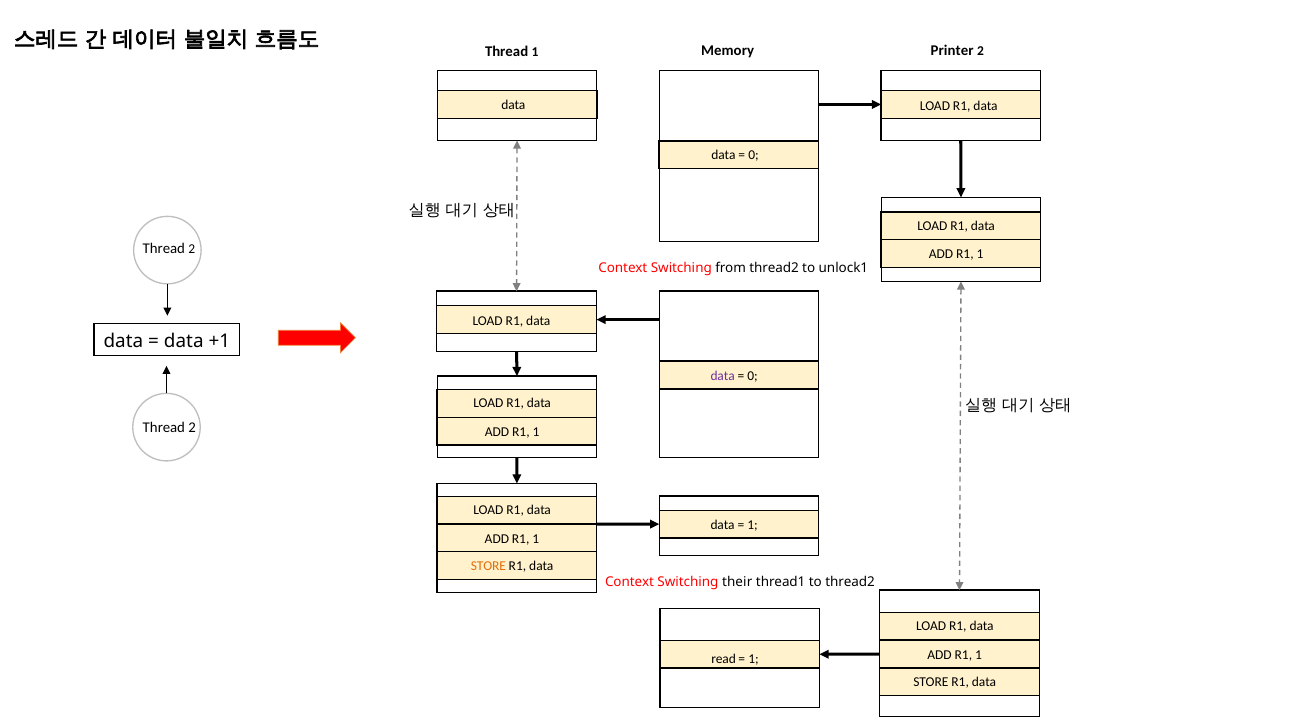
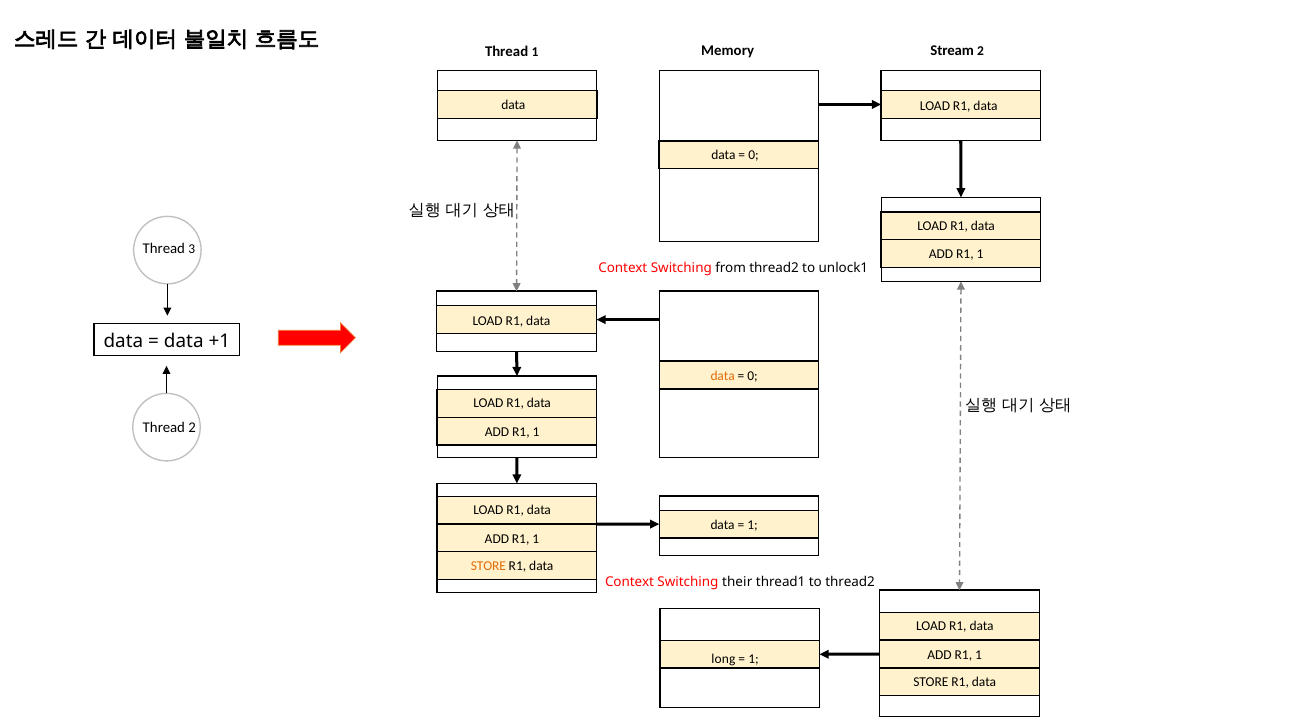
Printer: Printer -> Stream
2 at (192, 249): 2 -> 3
data at (723, 376) colour: purple -> orange
read: read -> long
